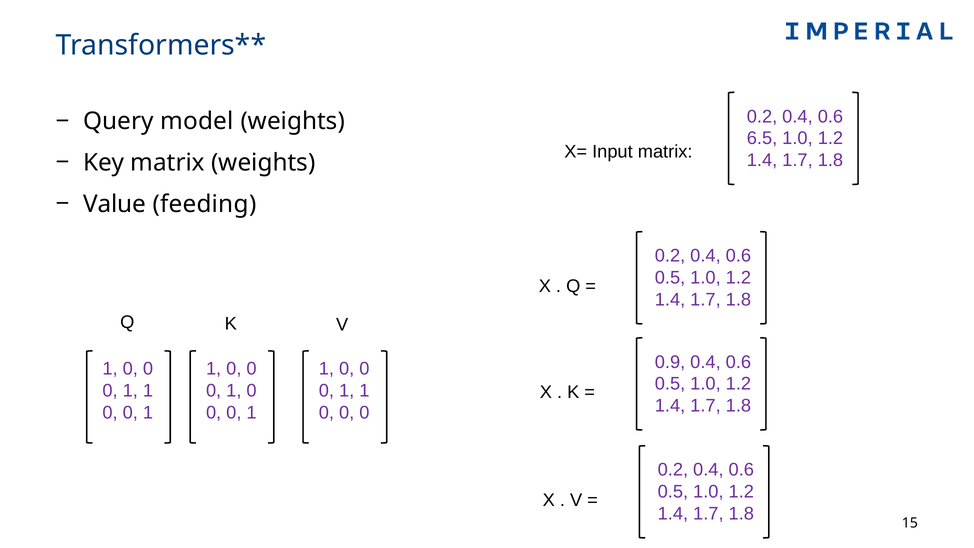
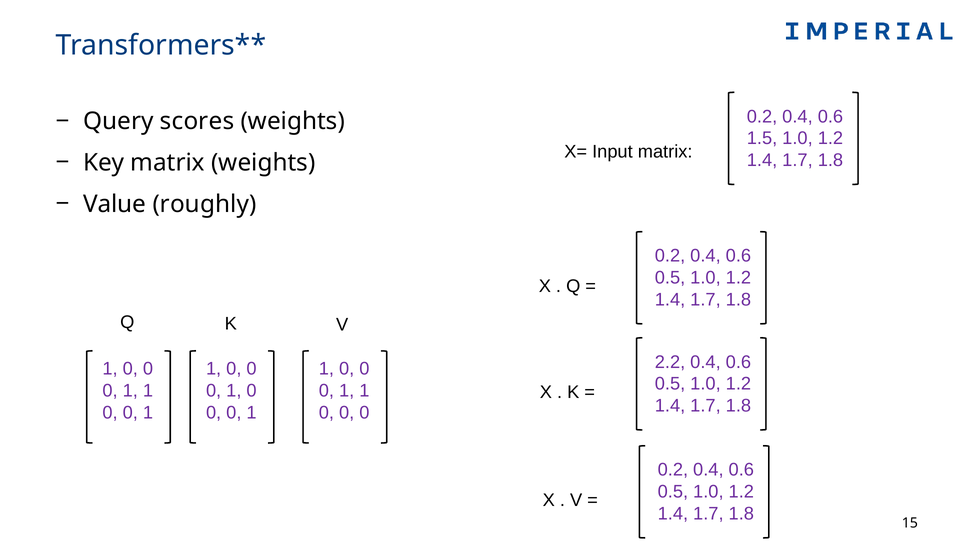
model: model -> scores
6.5: 6.5 -> 1.5
feeding: feeding -> roughly
0.9: 0.9 -> 2.2
